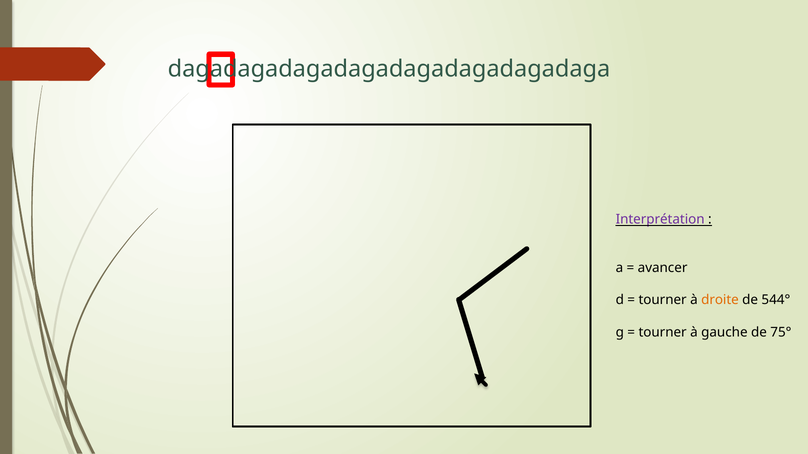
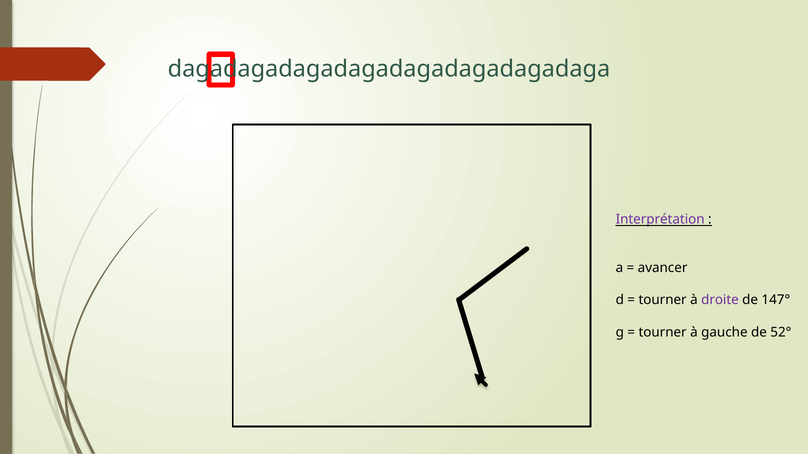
droite colour: orange -> purple
544°: 544° -> 147°
75°: 75° -> 52°
